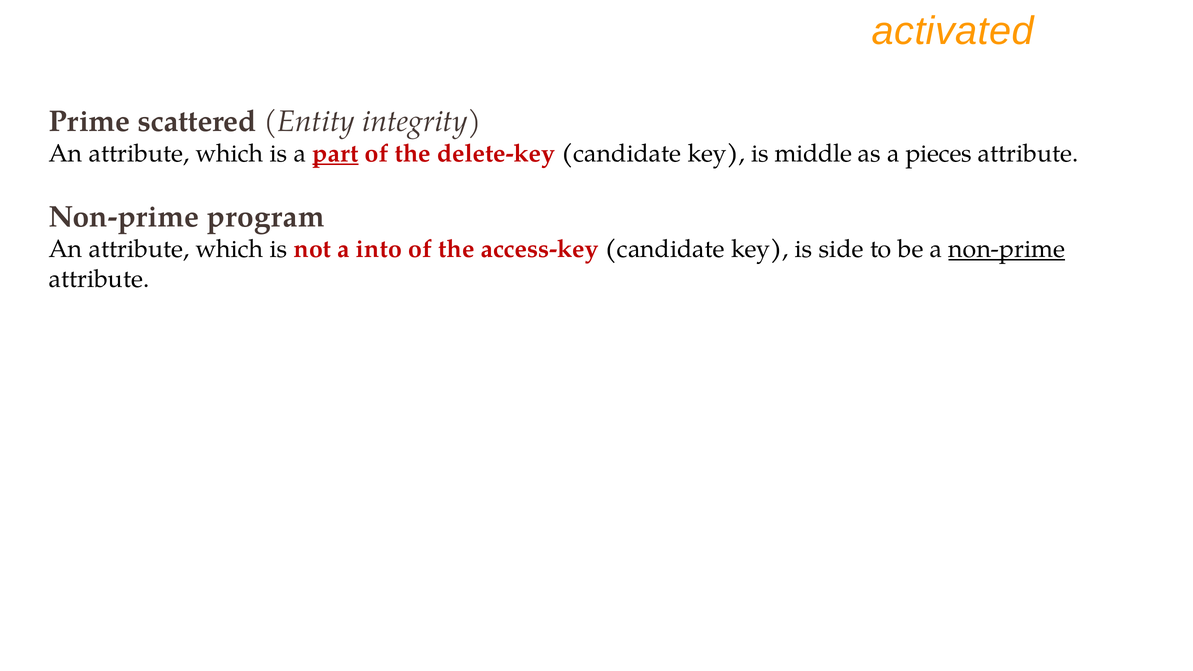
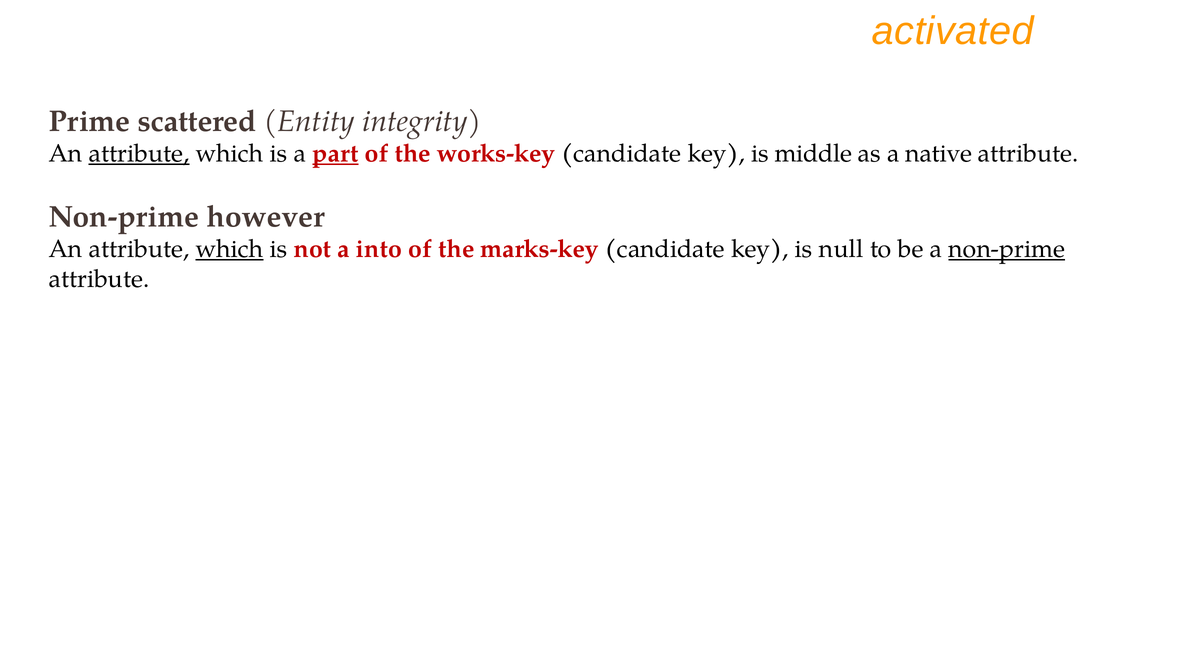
attribute at (139, 154) underline: none -> present
delete-key: delete-key -> works-key
pieces: pieces -> native
program: program -> however
which at (230, 249) underline: none -> present
access-key: access-key -> marks-key
side: side -> null
